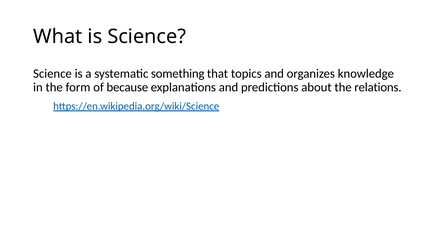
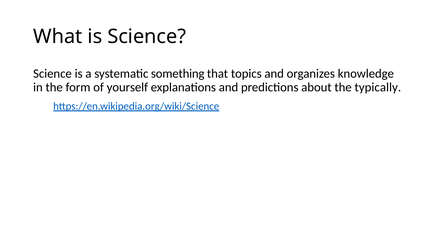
because: because -> yourself
relations: relations -> typically
